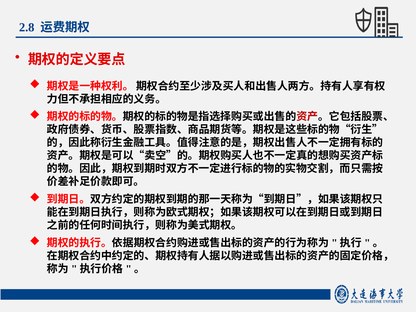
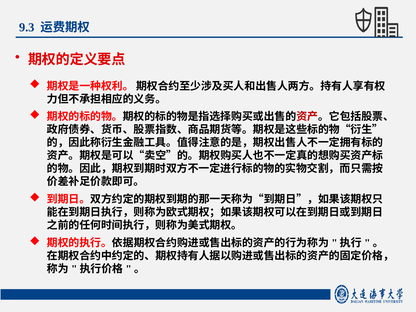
2.8: 2.8 -> 9.3
